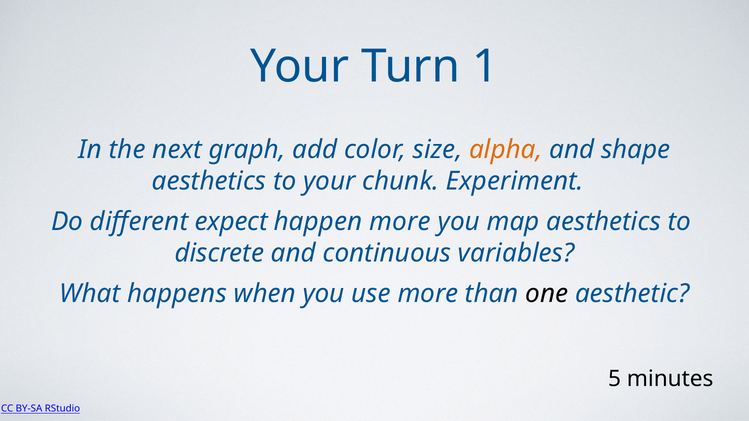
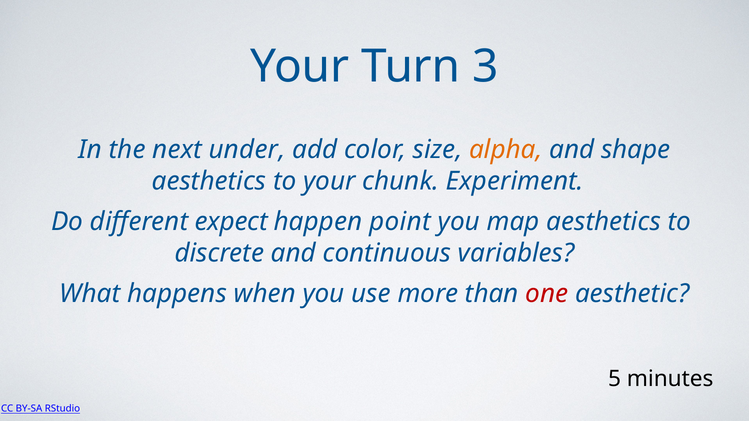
1: 1 -> 3
graph: graph -> under
happen more: more -> point
one colour: black -> red
